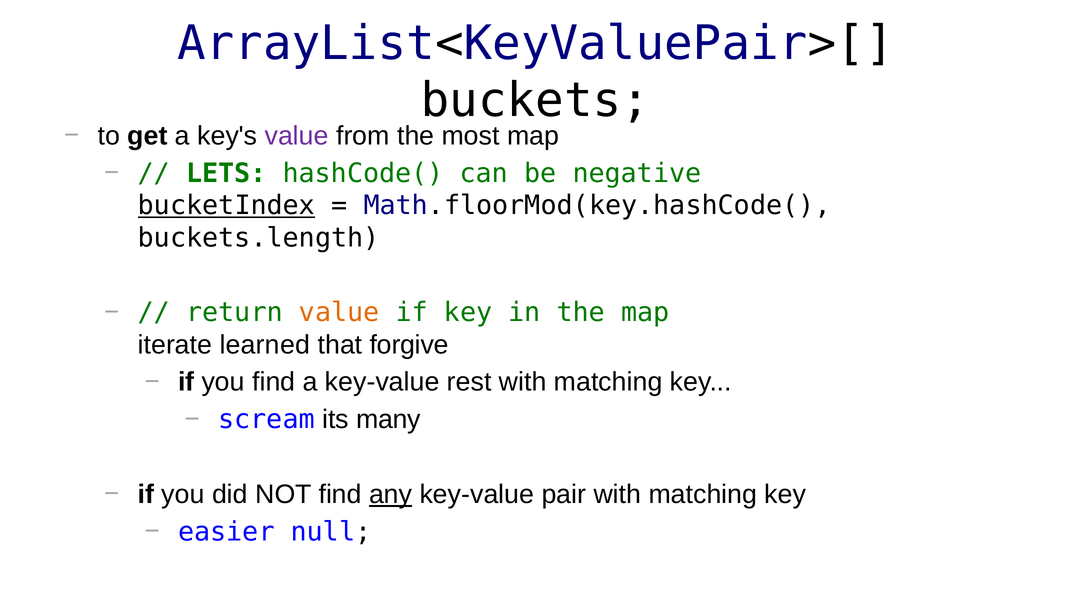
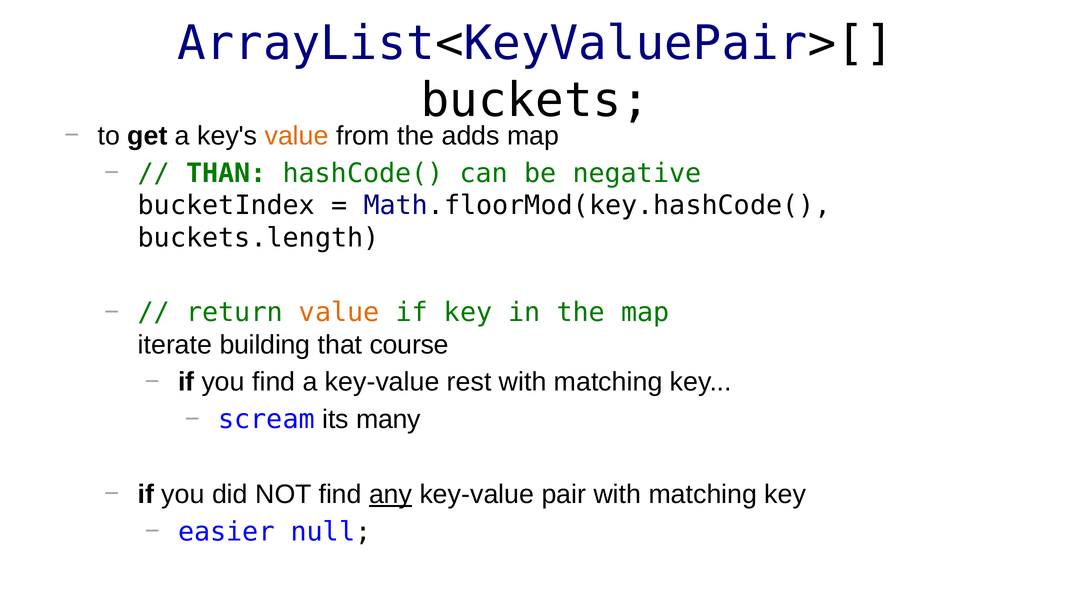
value at (297, 136) colour: purple -> orange
most: most -> adds
LETS: LETS -> THAN
bucketIndex underline: present -> none
learned: learned -> building
forgive: forgive -> course
